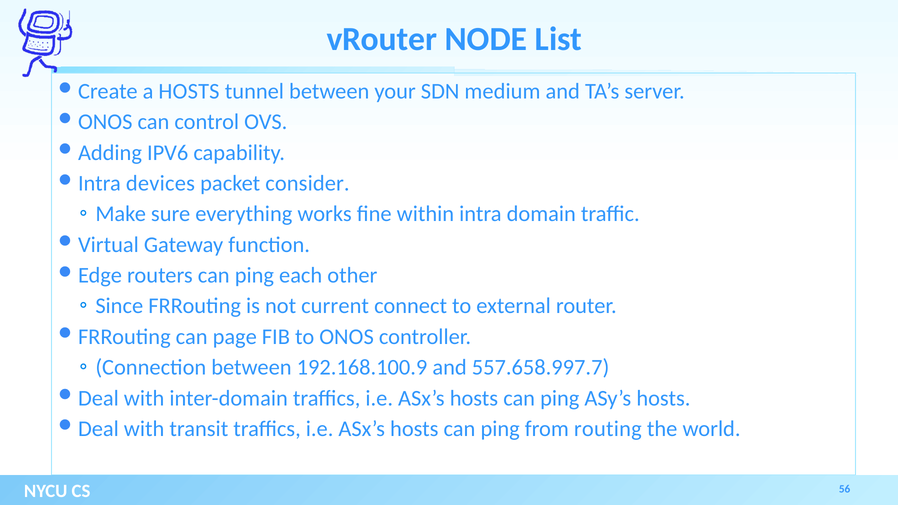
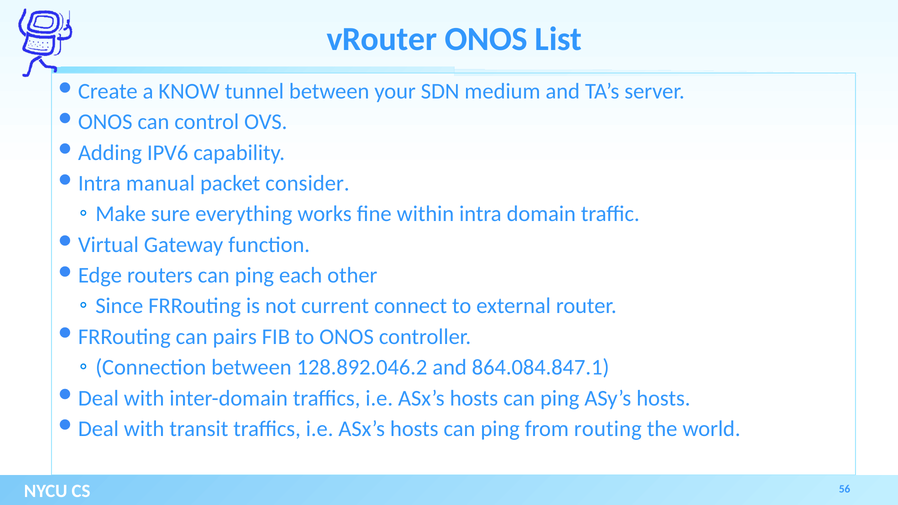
vRouter NODE: NODE -> ONOS
a HOSTS: HOSTS -> KNOW
devices: devices -> manual
page: page -> pairs
192.168.100.9: 192.168.100.9 -> 128.892.046.2
557.658.997.7: 557.658.997.7 -> 864.084.847.1
